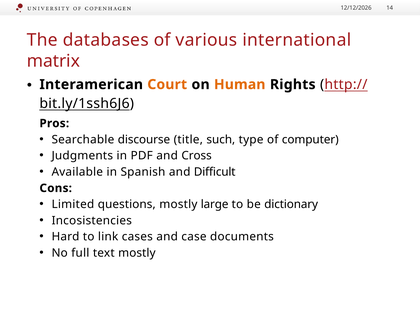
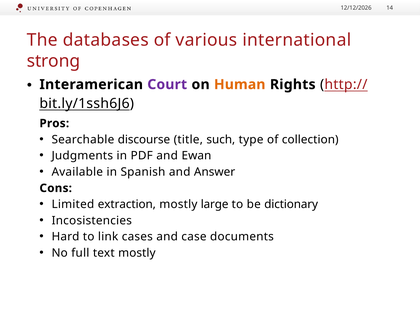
matrix: matrix -> strong
Court colour: orange -> purple
computer: computer -> collection
Cross: Cross -> Ewan
Difficult: Difficult -> Answer
questions: questions -> extraction
